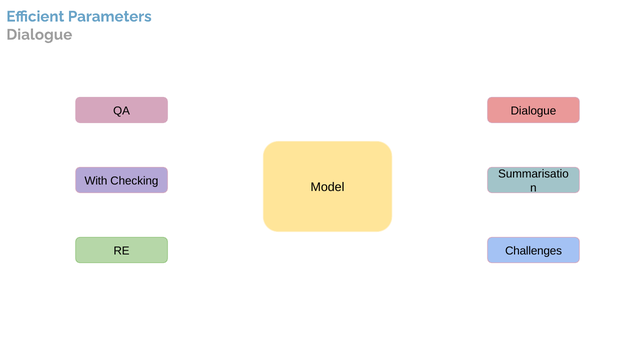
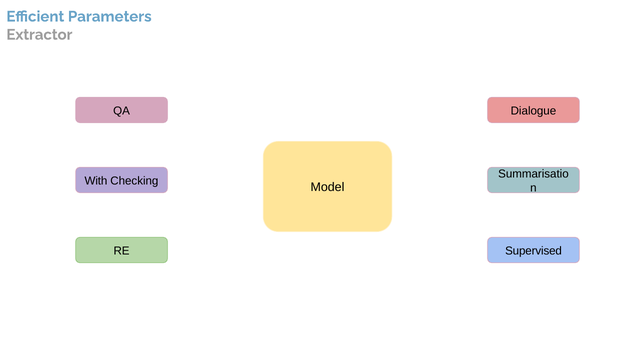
Dialogue at (39, 35): Dialogue -> Extractor
Challenges: Challenges -> Supervised
